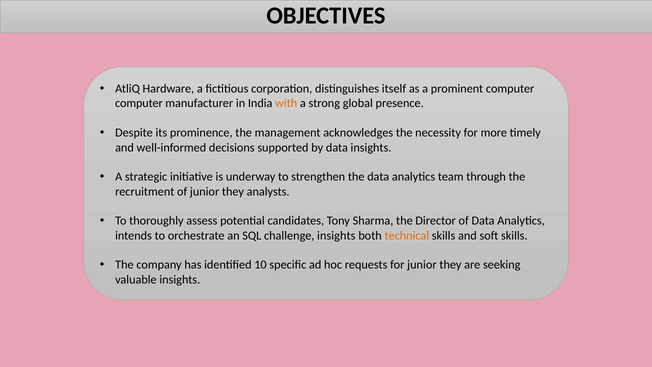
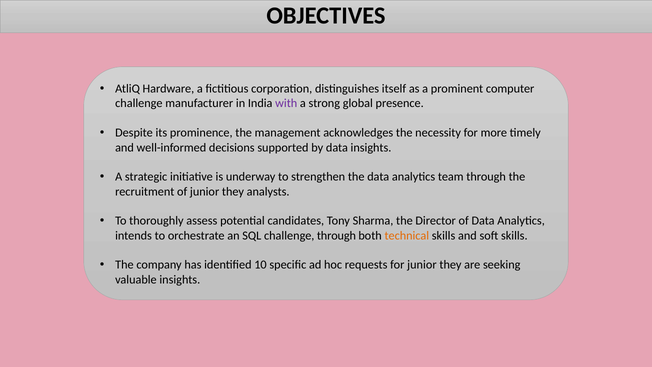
computer at (139, 103): computer -> challenge
with colour: orange -> purple
challenge insights: insights -> through
